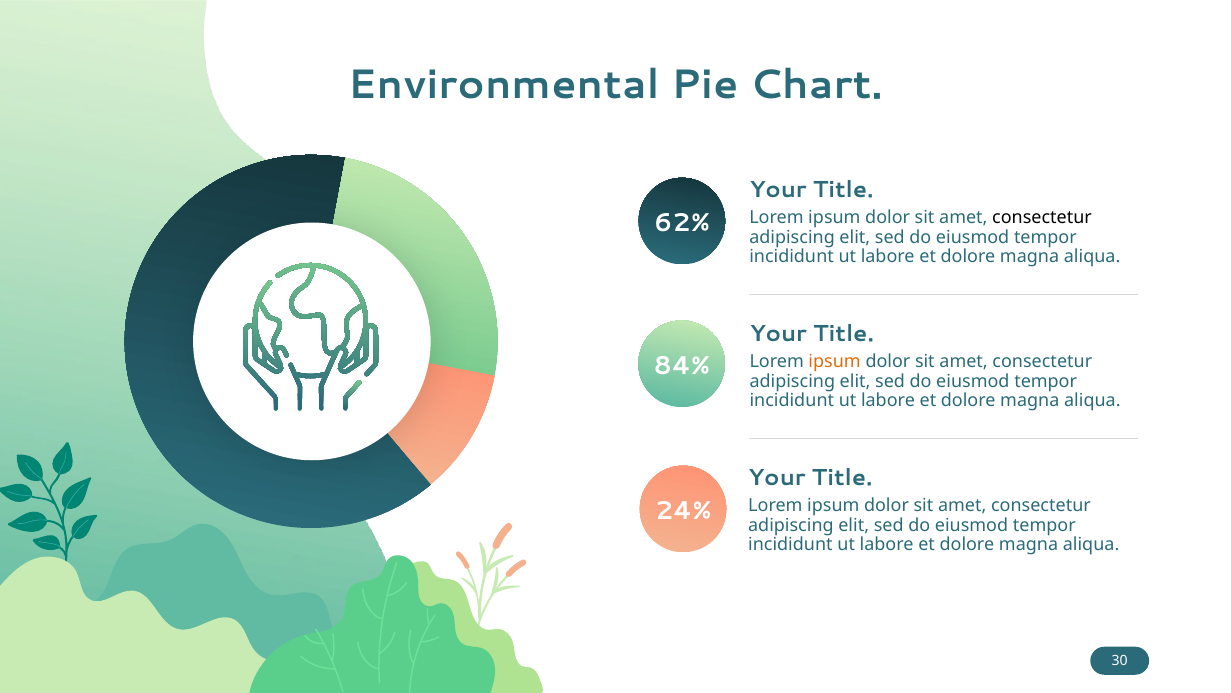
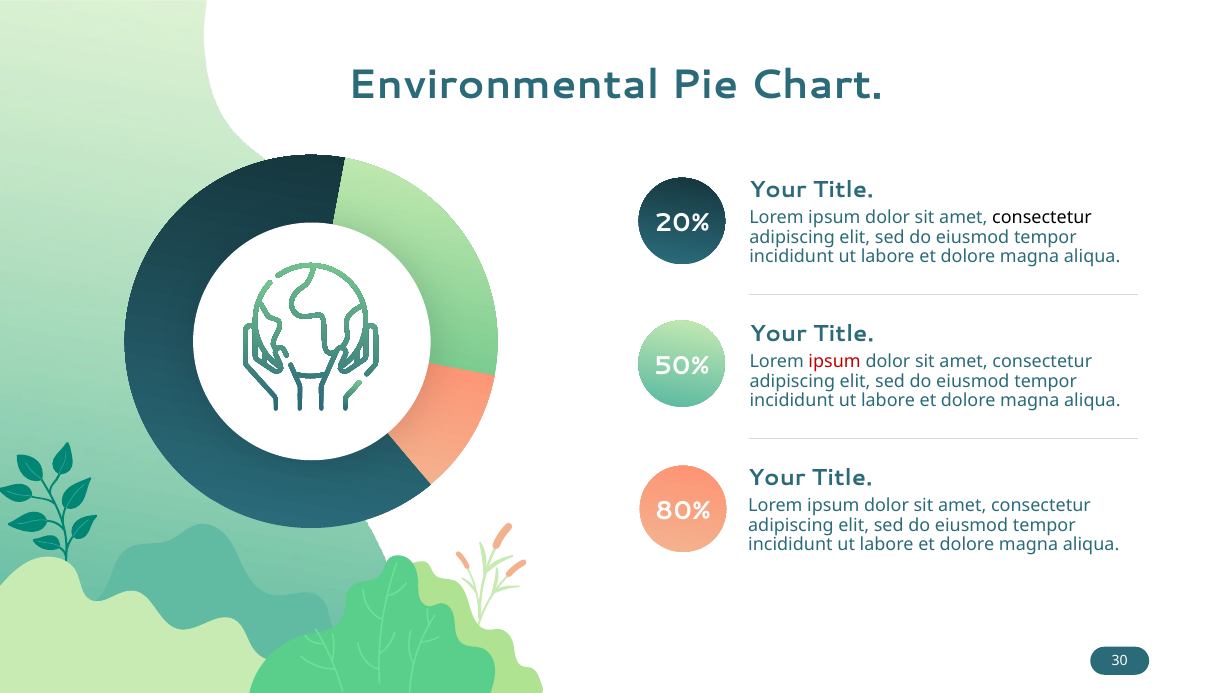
62%: 62% -> 20%
84%: 84% -> 50%
ipsum at (835, 361) colour: orange -> red
24%: 24% -> 80%
